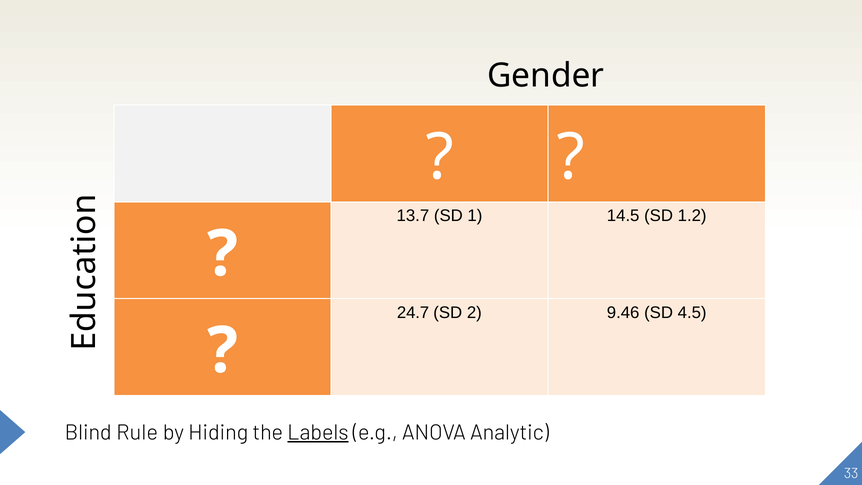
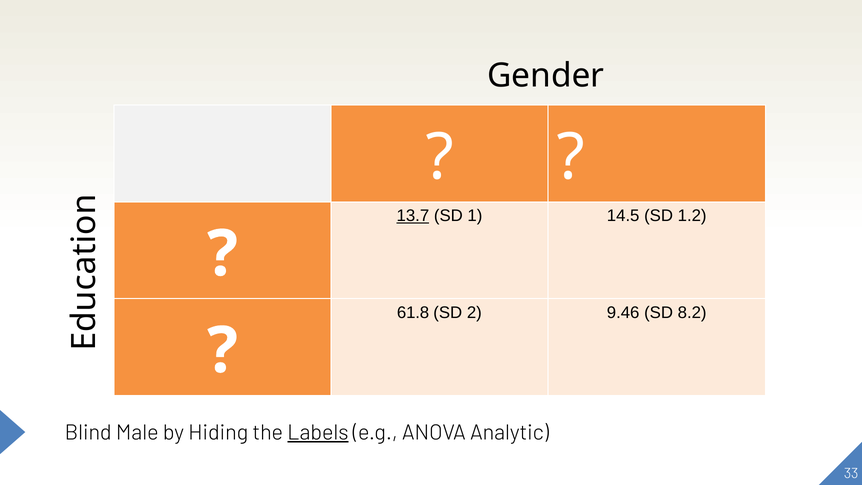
13.7 underline: none -> present
24.7: 24.7 -> 61.8
4.5: 4.5 -> 8.2
Rule: Rule -> Male
